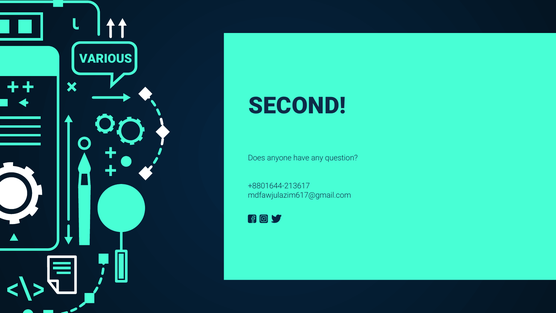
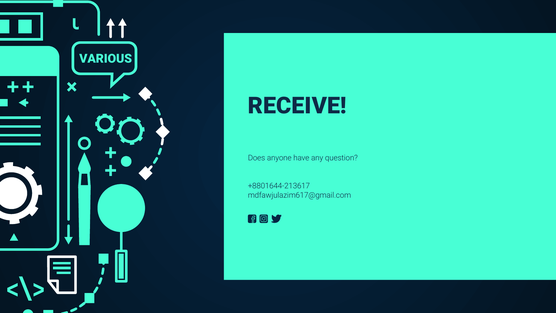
SECOND: SECOND -> RECEIVE
